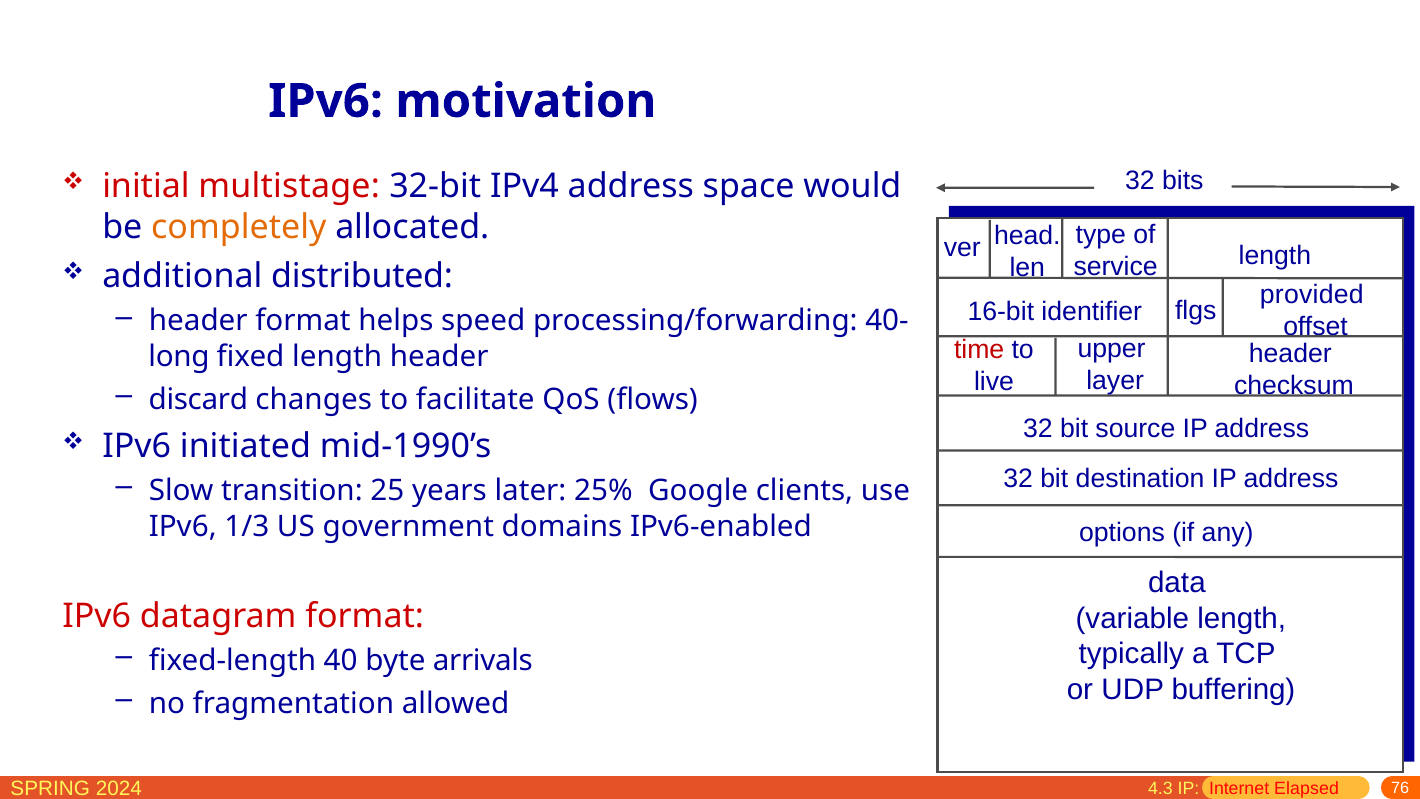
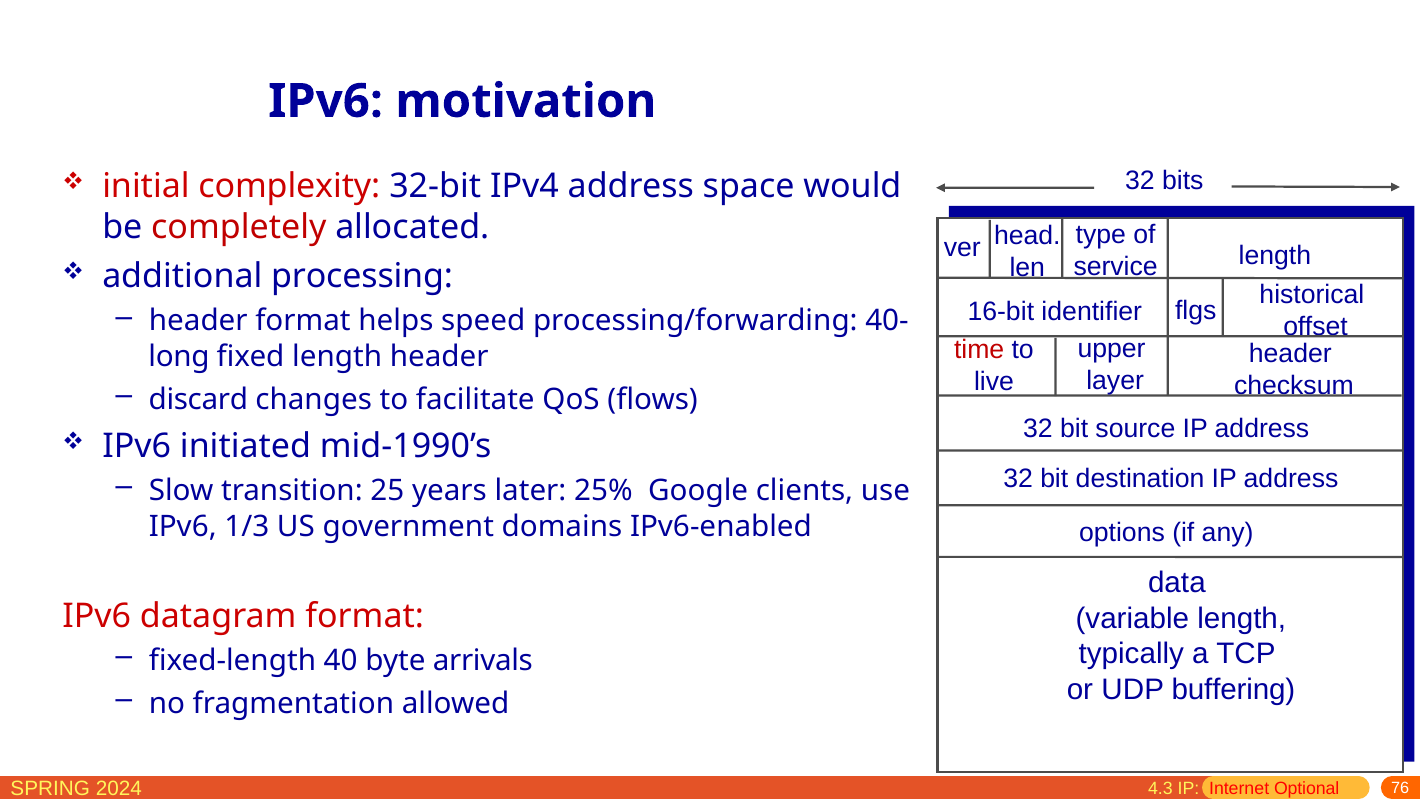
multistage: multistage -> complexity
completely colour: orange -> red
distributed: distributed -> processing
provided: provided -> historical
Elapsed: Elapsed -> Optional
